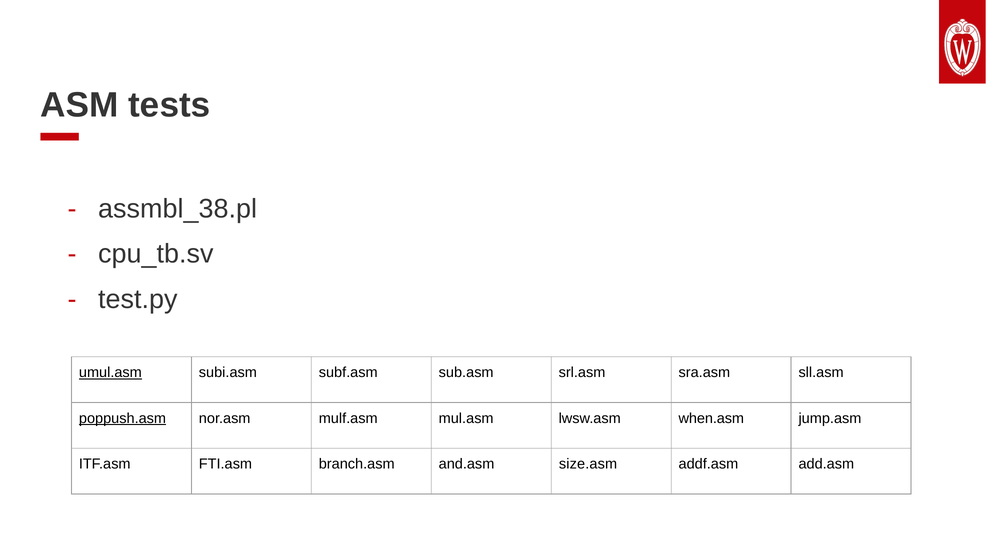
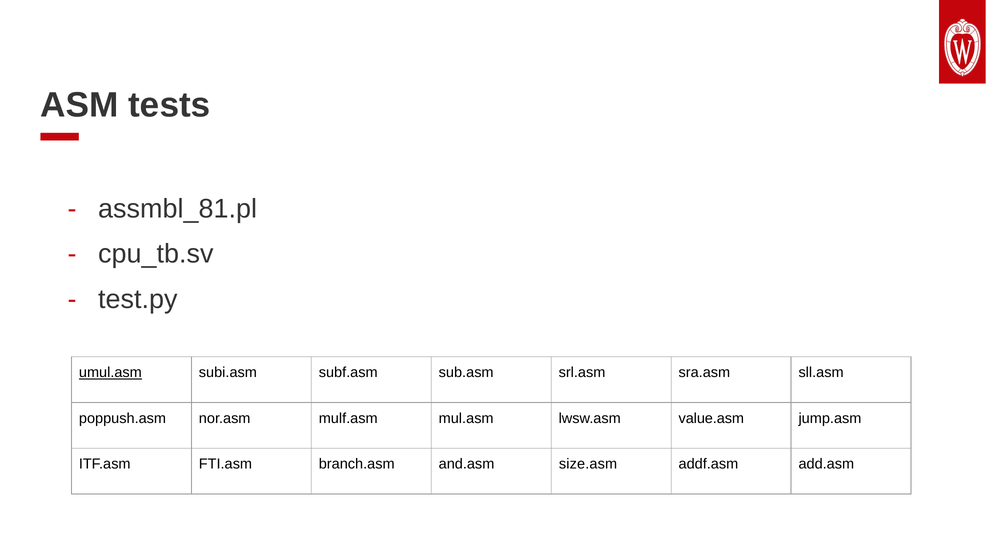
assmbl_38.pl: assmbl_38.pl -> assmbl_81.pl
poppush.asm underline: present -> none
when.asm: when.asm -> value.asm
